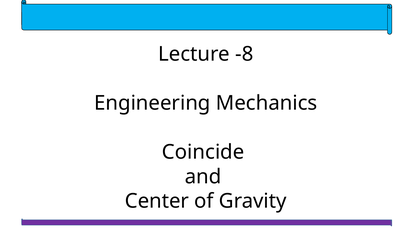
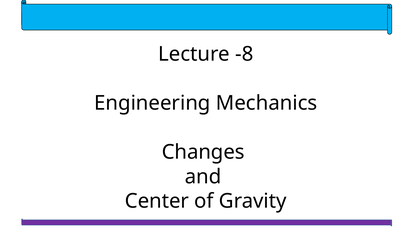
Coincide: Coincide -> Changes
